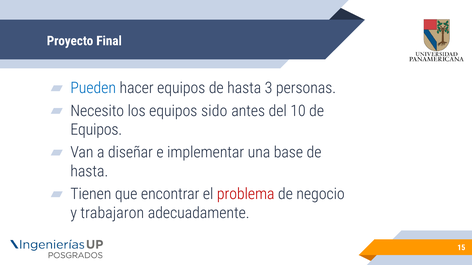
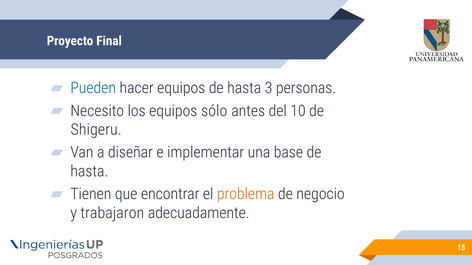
sido: sido -> sólo
Equipos at (96, 130): Equipos -> Shigeru
problema colour: red -> orange
